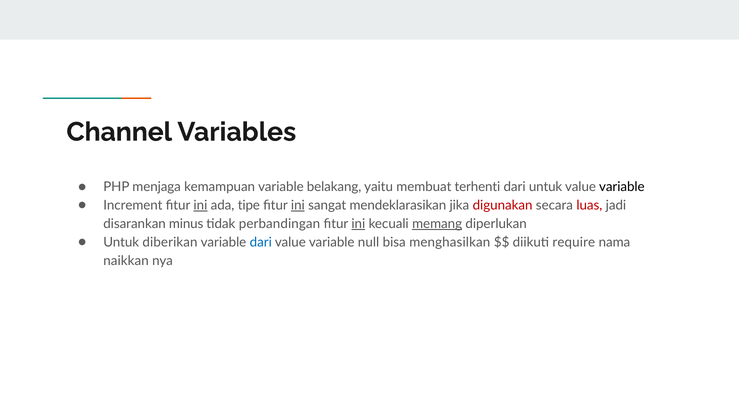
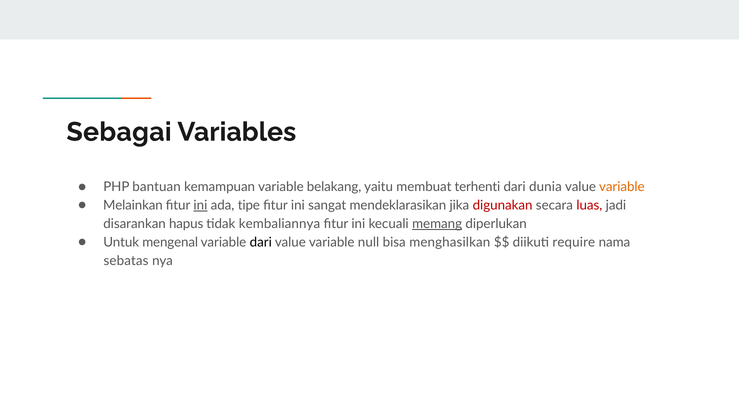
Channel: Channel -> Sebagai
menjaga: menjaga -> bantuan
dari untuk: untuk -> dunia
variable at (622, 187) colour: black -> orange
Increment: Increment -> Melainkan
ini at (298, 205) underline: present -> none
minus: minus -> hapus
perbandingan: perbandingan -> kembaliannya
ini at (358, 224) underline: present -> none
diberikan: diberikan -> mengenal
dari at (261, 242) colour: blue -> black
naikkan: naikkan -> sebatas
